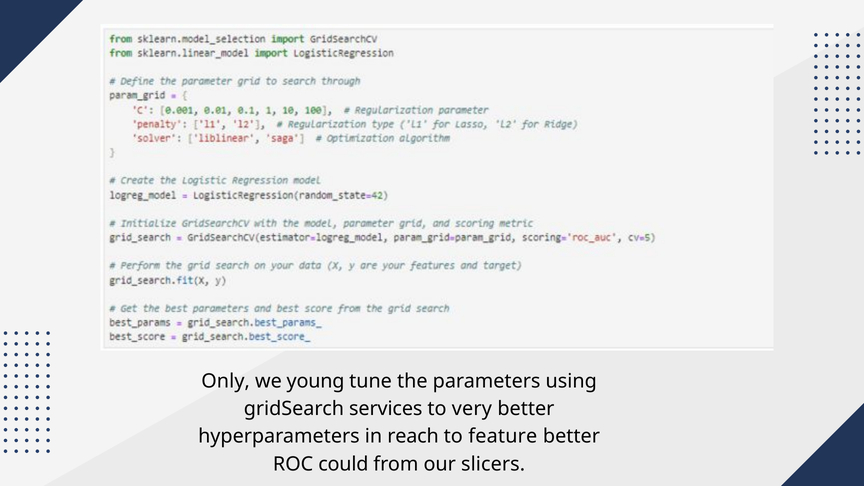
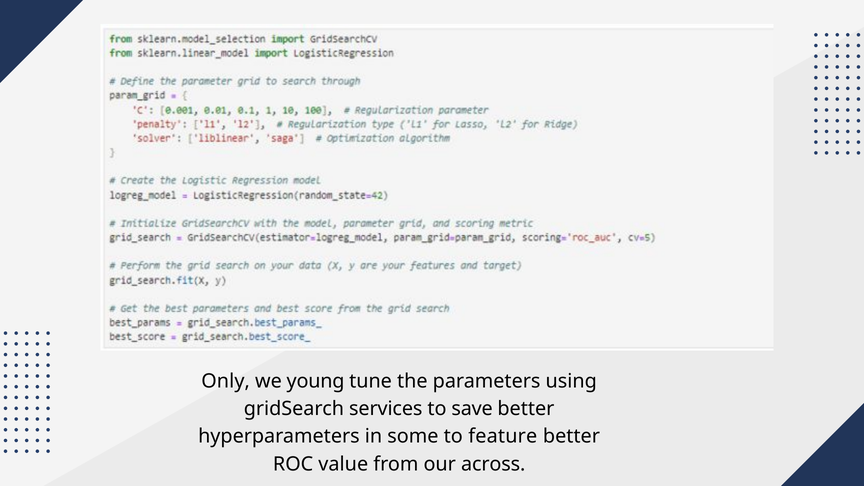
very: very -> save
reach: reach -> some
could: could -> value
slicers: slicers -> across
